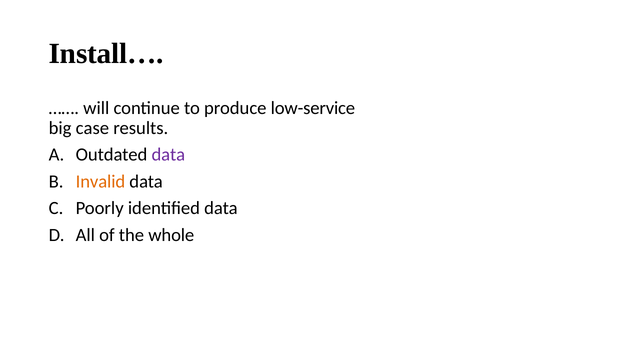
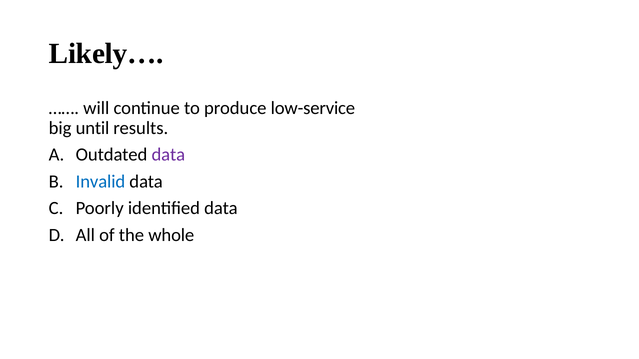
Install…: Install… -> Likely…
case: case -> until
Invalid colour: orange -> blue
